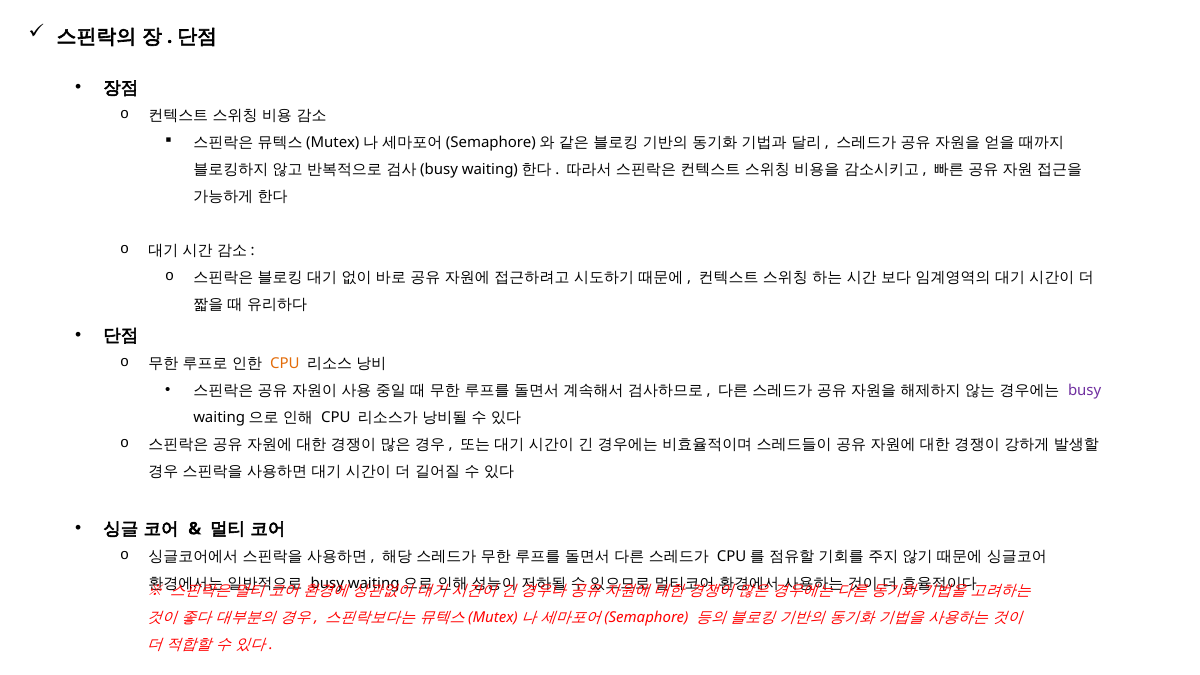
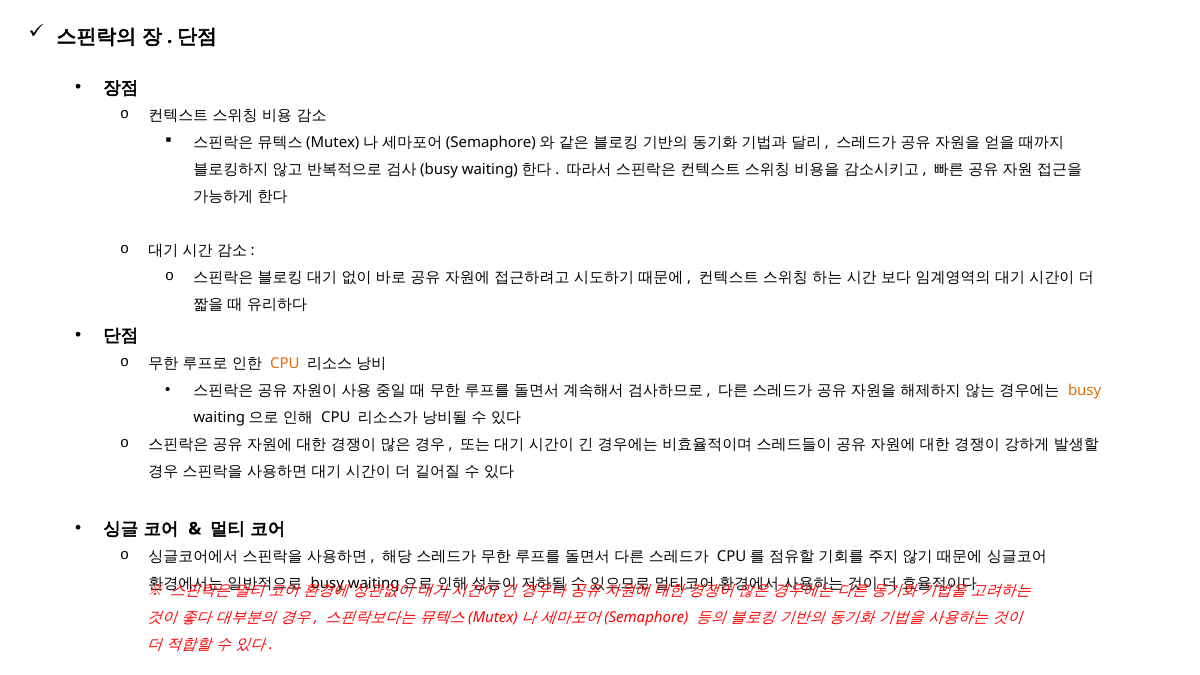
busy at (1085, 390) colour: purple -> orange
